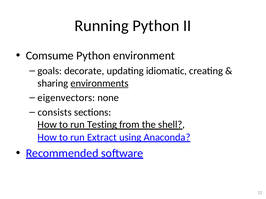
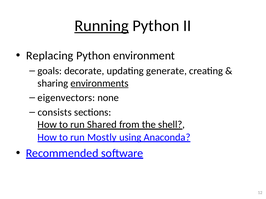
Running underline: none -> present
Comsume: Comsume -> Replacing
idiomatic: idiomatic -> generate
Testing: Testing -> Shared
Extract: Extract -> Mostly
